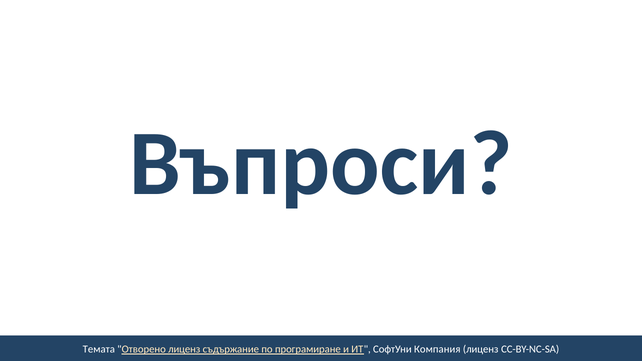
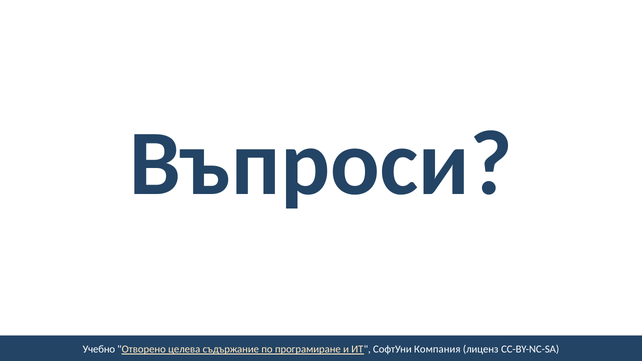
Темата: Темата -> Учебно
Отворено лиценз: лиценз -> целева
